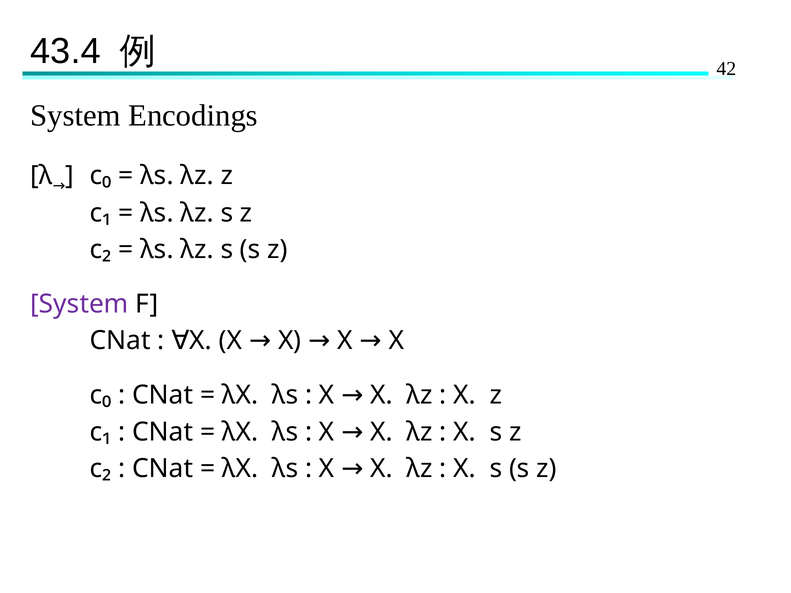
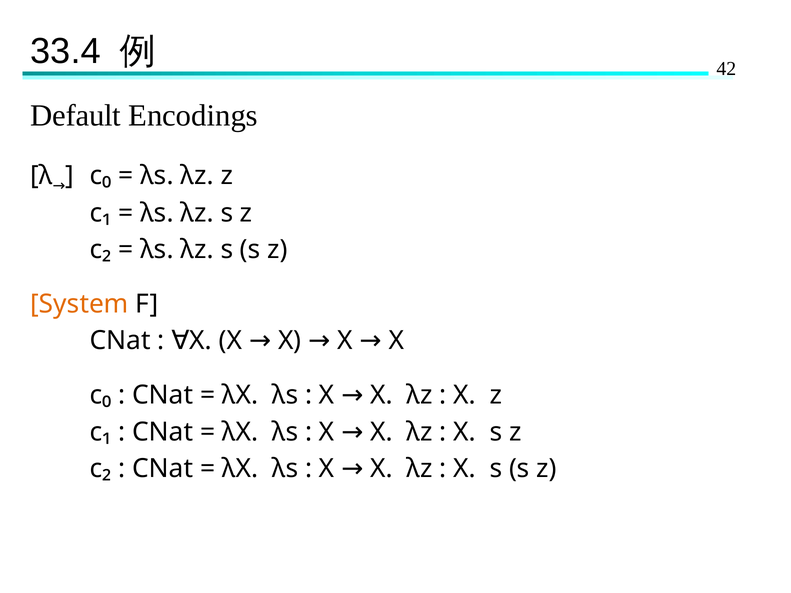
43.4: 43.4 -> 33.4
System at (76, 116): System -> Default
System at (79, 304) colour: purple -> orange
